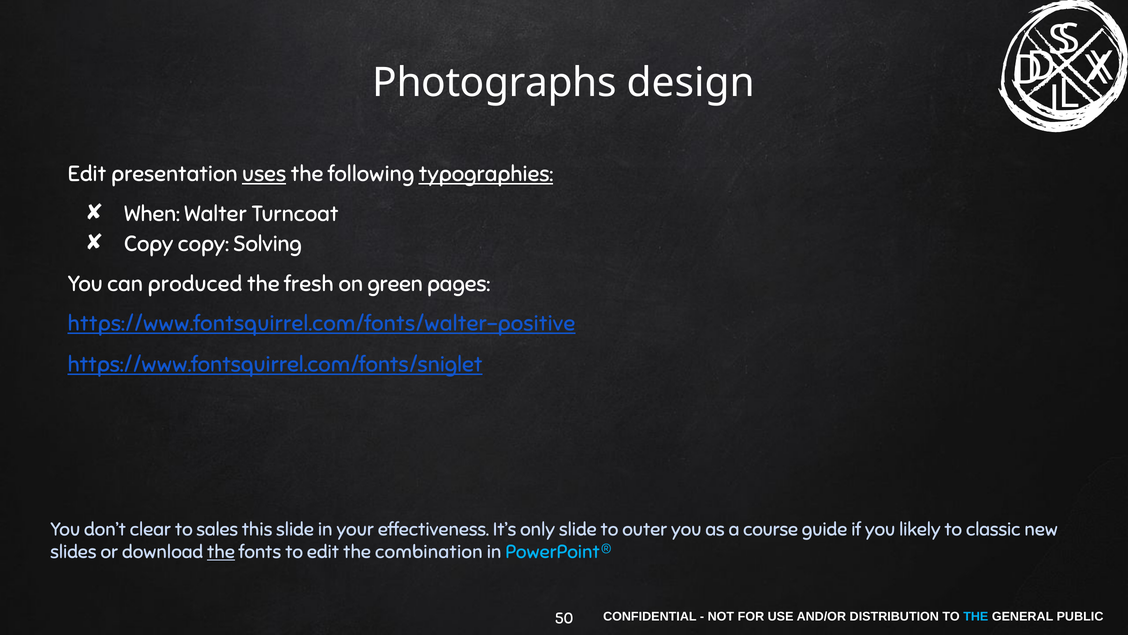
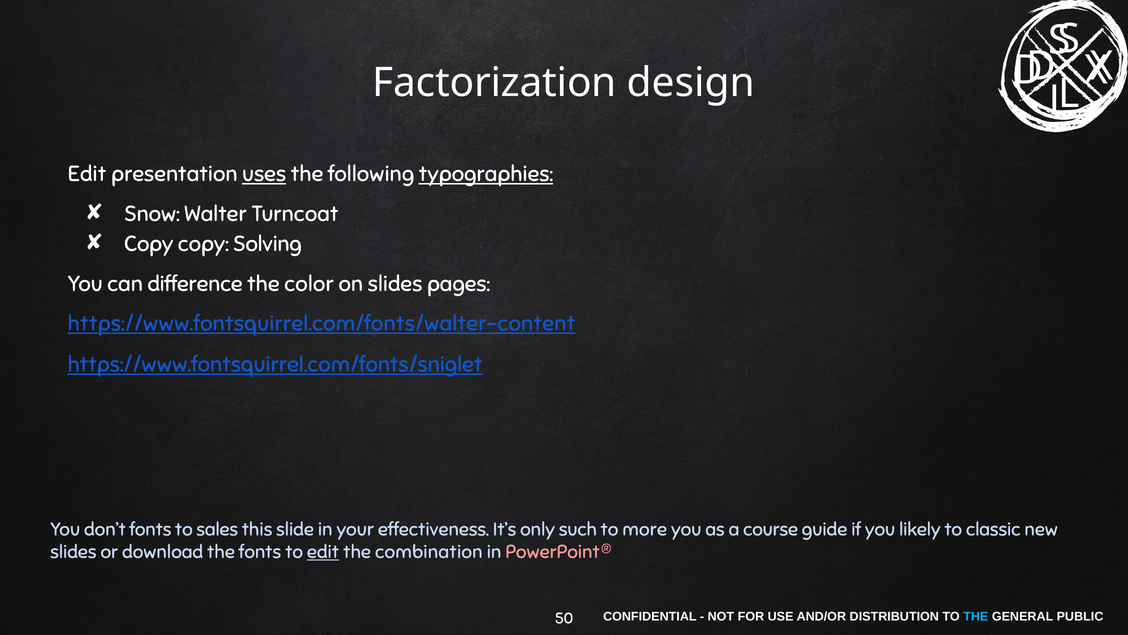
Photographs: Photographs -> Factorization
When: When -> Snow
produced: produced -> difference
fresh: fresh -> color
on green: green -> slides
https://www.fontsquirrel.com/fonts/walter-positive: https://www.fontsquirrel.com/fonts/walter-positive -> https://www.fontsquirrel.com/fonts/walter-content
don’t clear: clear -> fonts
only slide: slide -> such
outer: outer -> more
the at (221, 552) underline: present -> none
edit at (323, 552) underline: none -> present
PowerPoint® colour: light blue -> pink
